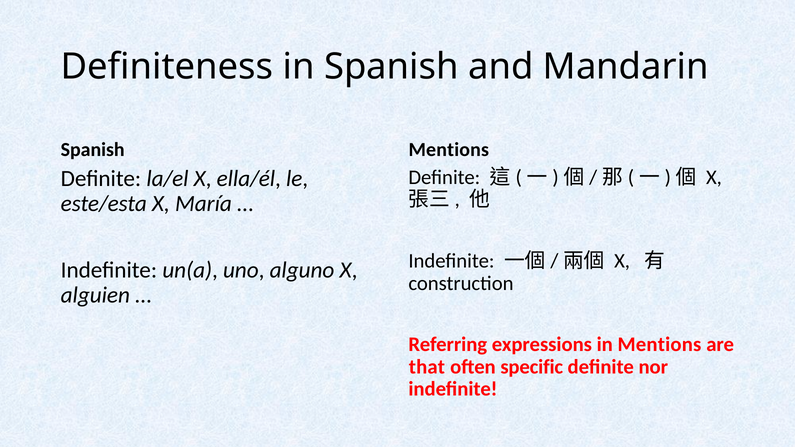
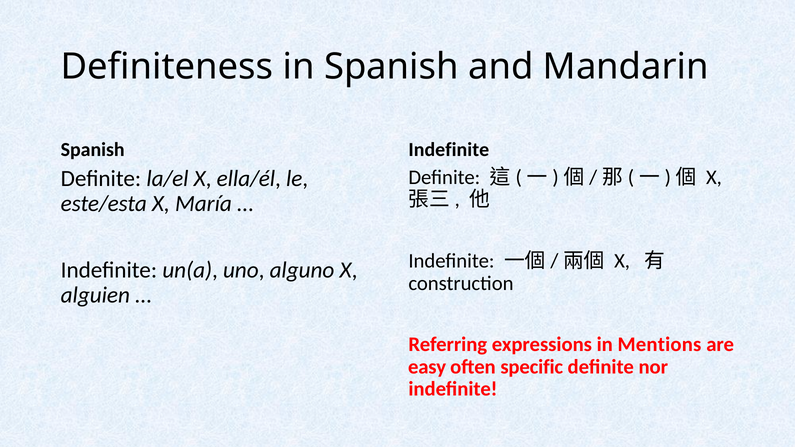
Mentions at (449, 150): Mentions -> Indefinite
that: that -> easy
